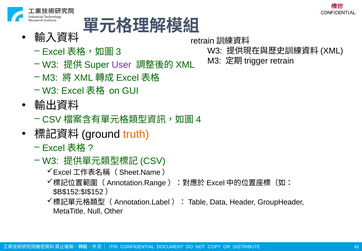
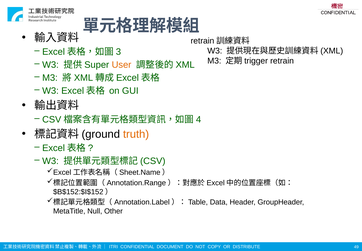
User colour: purple -> orange
